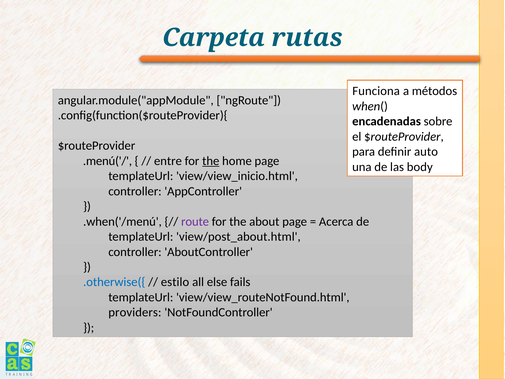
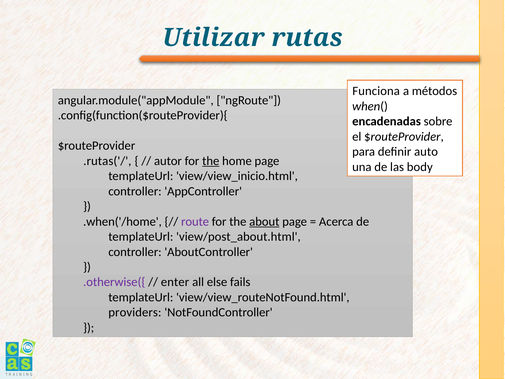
Carpeta: Carpeta -> Utilizar
.menú('/: .menú('/ -> .rutas('/
entre: entre -> autor
.when('/menú: .when('/menú -> .when('/home
about underline: none -> present
.otherwise({ colour: blue -> purple
estilo: estilo -> enter
